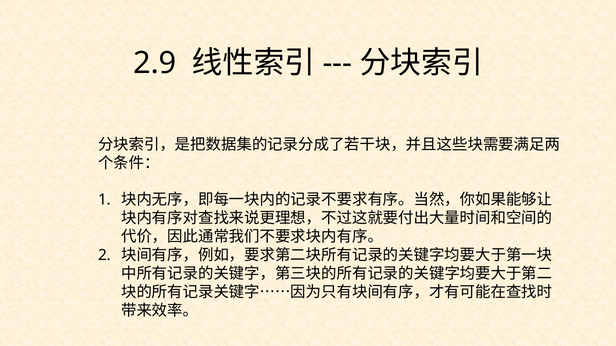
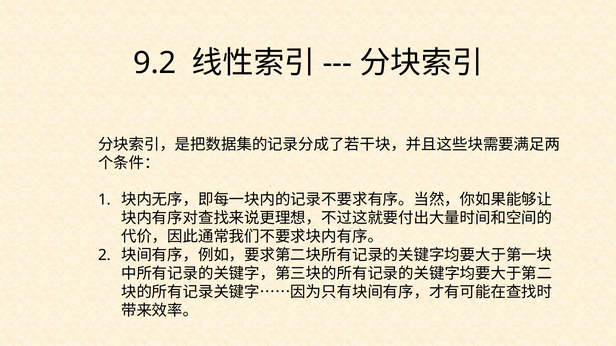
2.9: 2.9 -> 9.2
